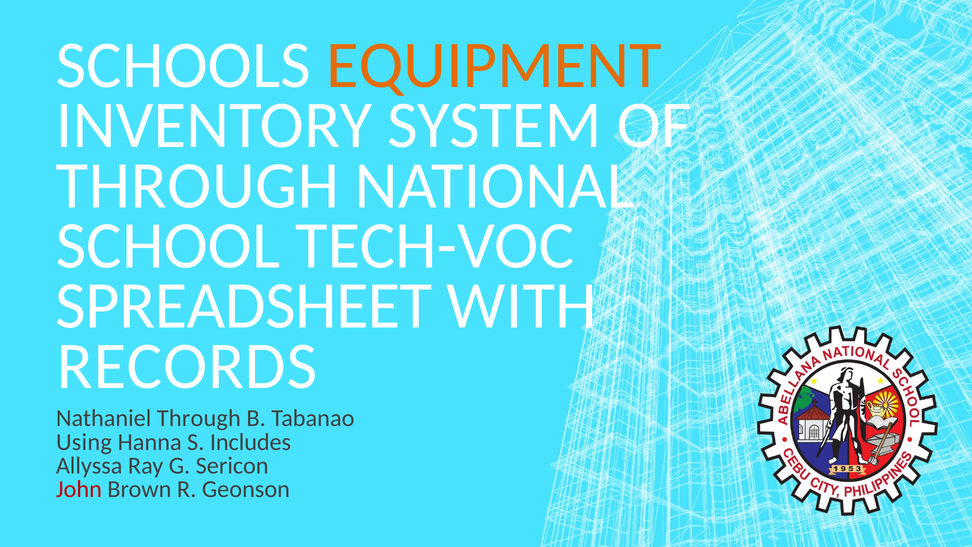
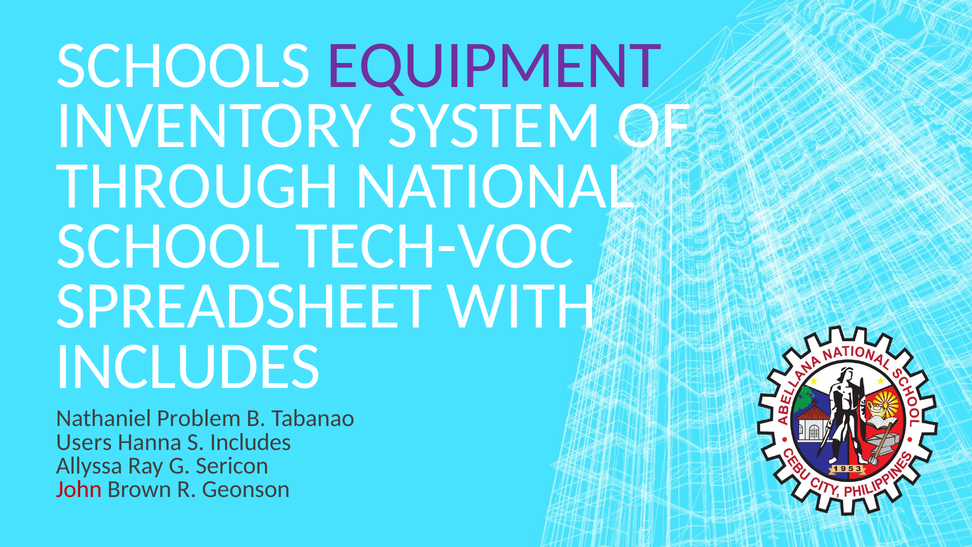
EQUIPMENT colour: orange -> purple
RECORDS at (187, 366): RECORDS -> INCLUDES
Nathaniel Through: Through -> Problem
Using: Using -> Users
